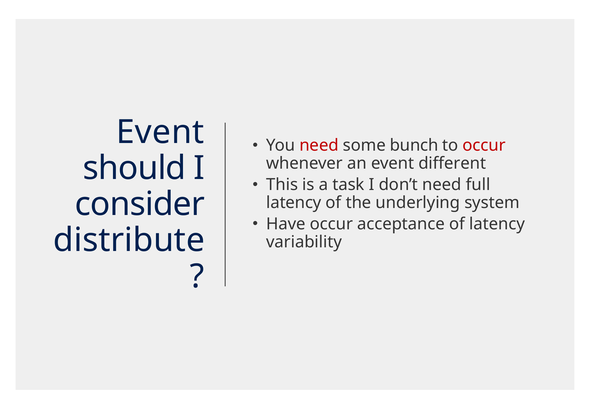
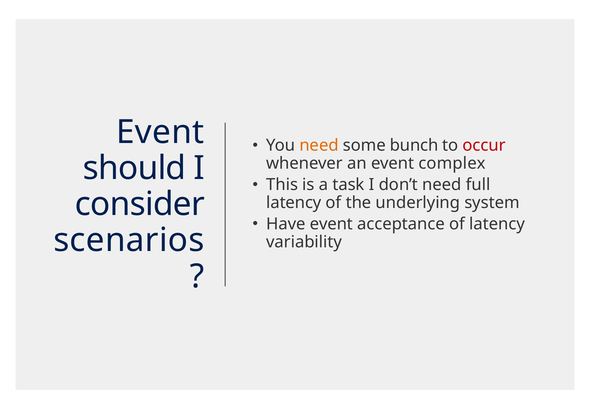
need at (319, 145) colour: red -> orange
different: different -> complex
Have occur: occur -> event
distribute: distribute -> scenarios
